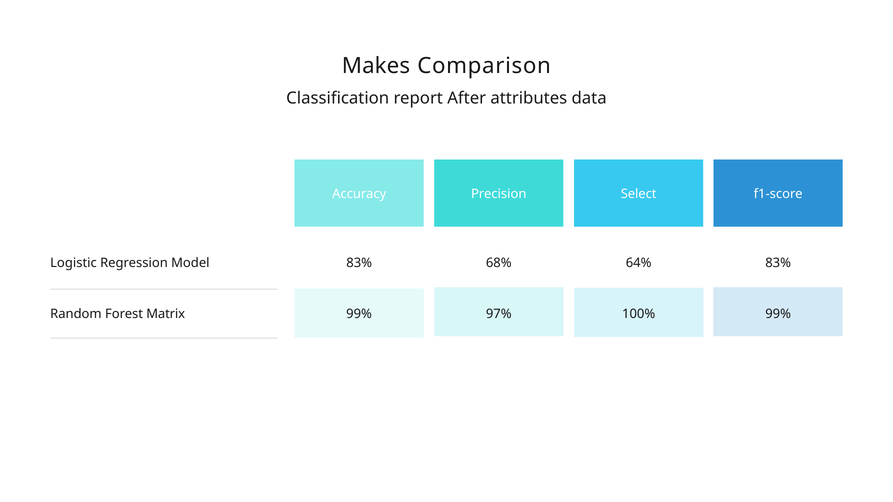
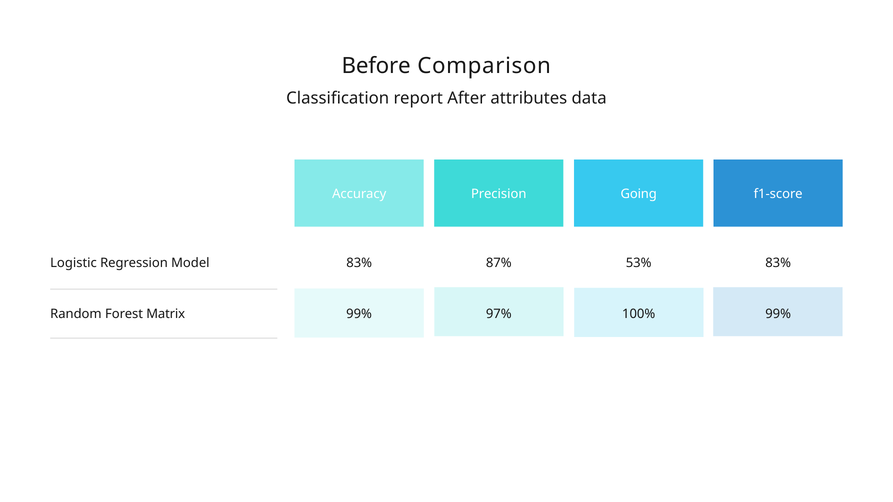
Makes: Makes -> Before
Select: Select -> Going
68%: 68% -> 87%
64%: 64% -> 53%
